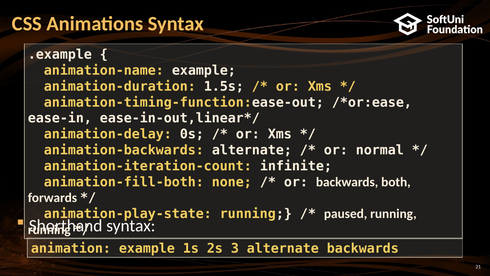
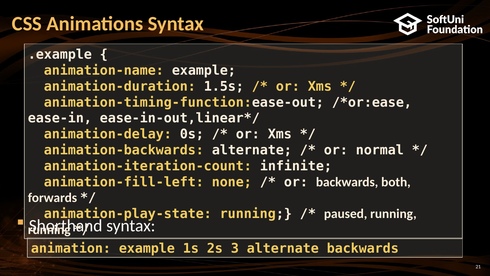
animation-fill-both: animation-fill-both -> animation-fill-left
